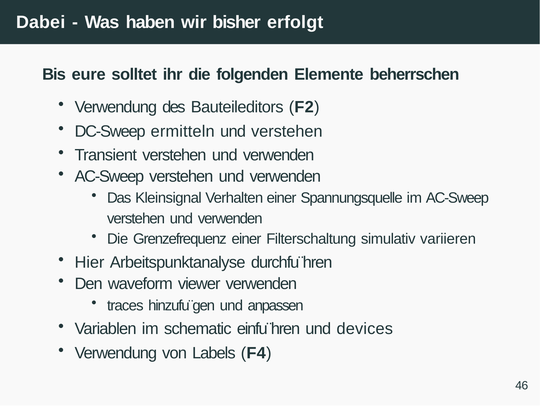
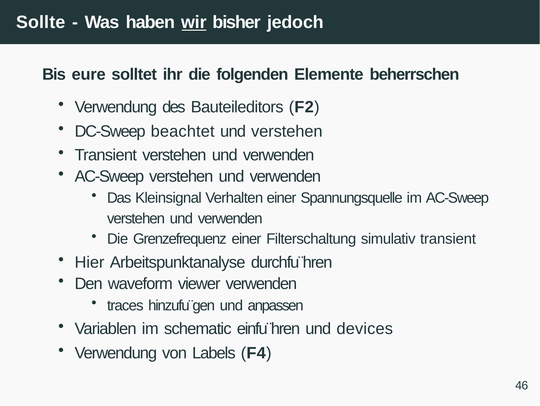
Dabei: Dabei -> Sollte
wir underline: none -> present
erfolgt: erfolgt -> jedoch
ermitteln: ermitteln -> beachtet
simulativ variieren: variieren -> transient
